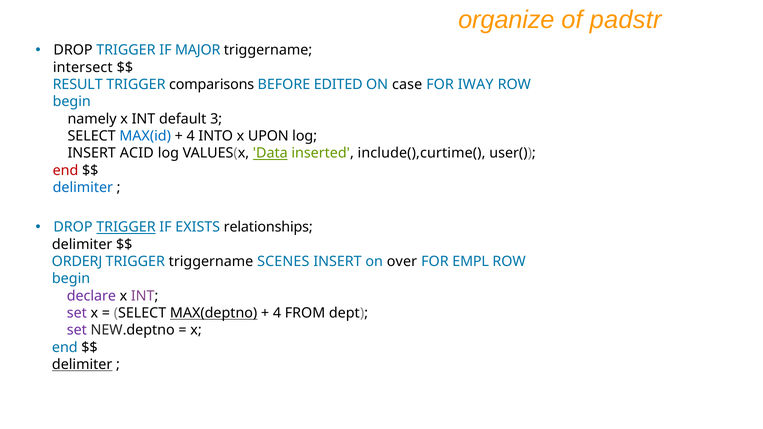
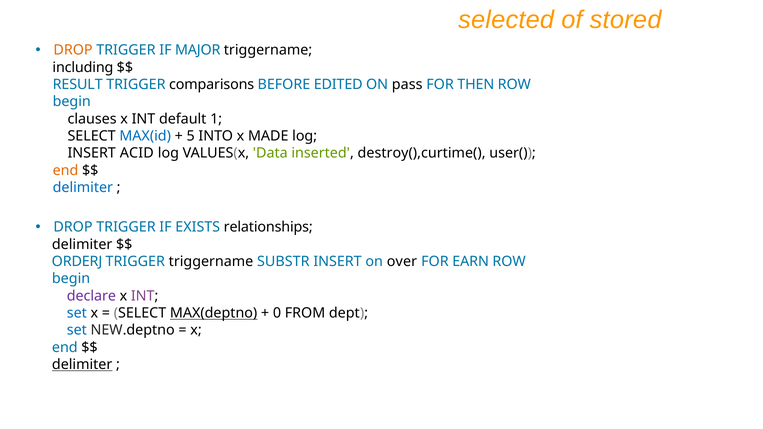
organize: organize -> selected
padstr: padstr -> stored
DROP at (73, 50) colour: black -> orange
intersect: intersect -> including
case: case -> pass
IWAY: IWAY -> THEN
namely: namely -> clauses
3: 3 -> 1
4 at (191, 136): 4 -> 5
UPON: UPON -> MADE
Data underline: present -> none
include(),curtime(: include(),curtime( -> destroy(),curtime(
end at (66, 170) colour: red -> orange
TRIGGER at (126, 227) underline: present -> none
SCENES: SCENES -> SUBSTR
EMPL: EMPL -> EARN
set at (77, 313) colour: purple -> blue
4 at (277, 313): 4 -> 0
set at (77, 330) colour: purple -> blue
